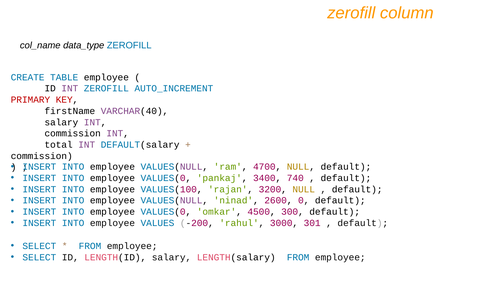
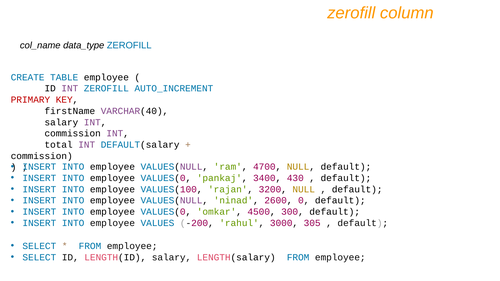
740: 740 -> 430
301: 301 -> 305
